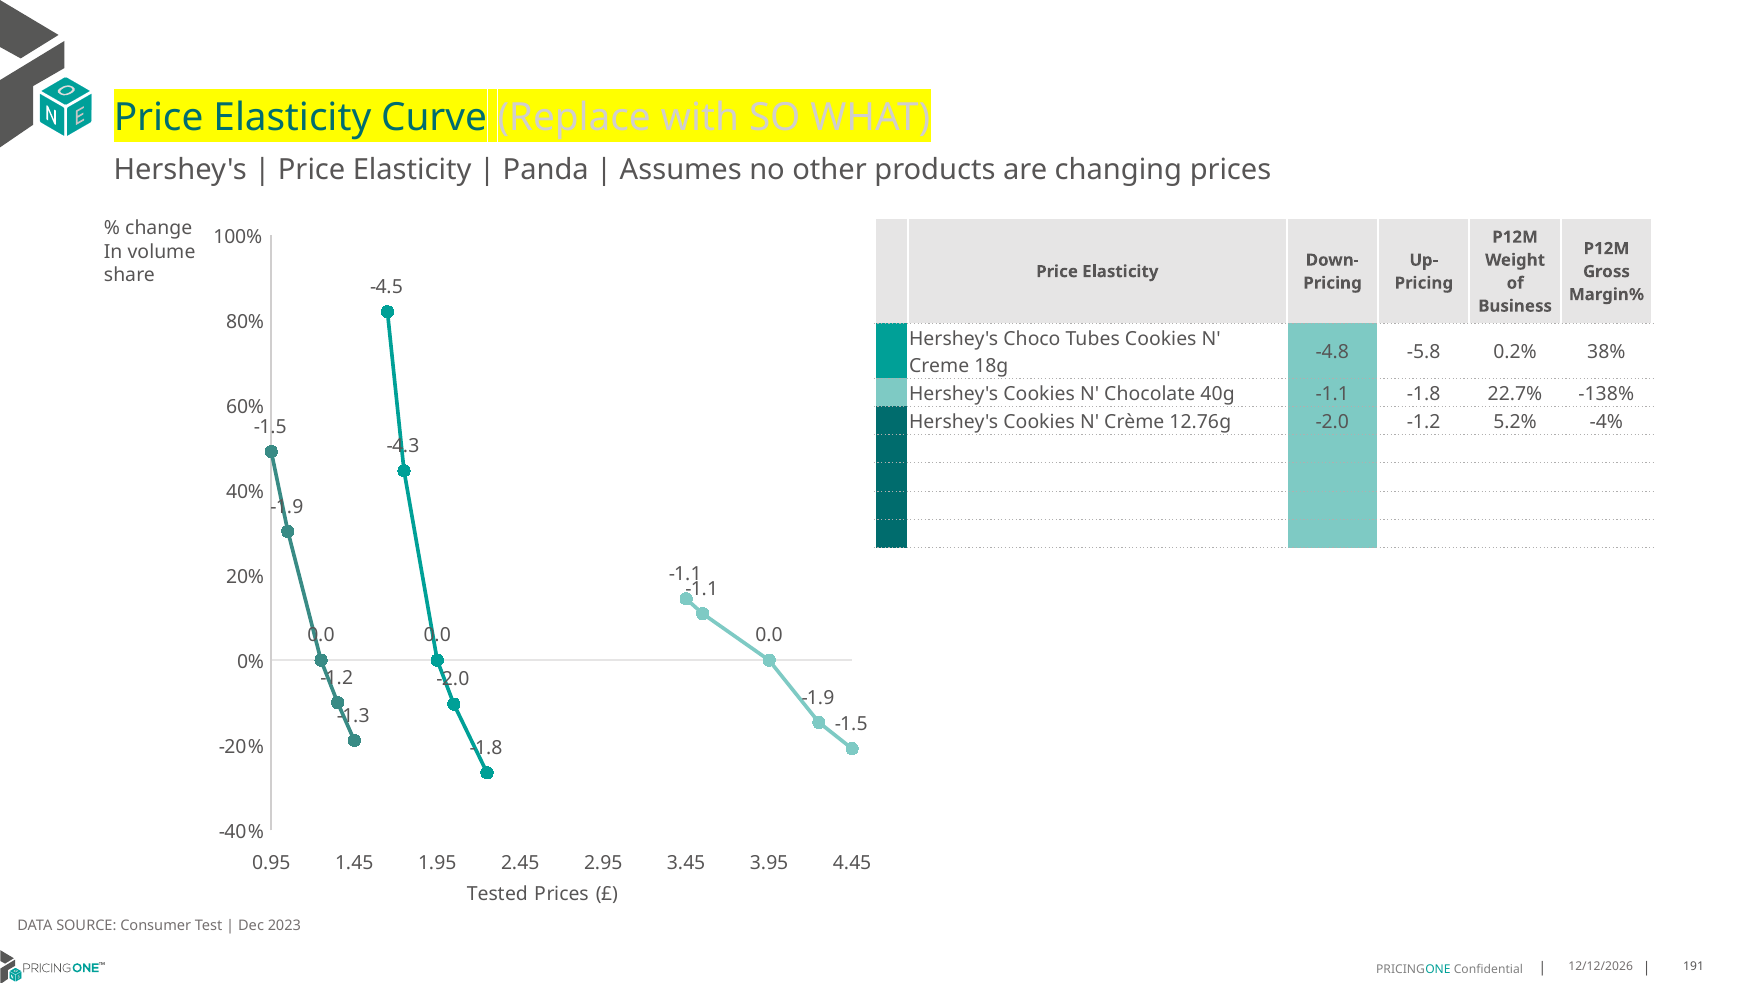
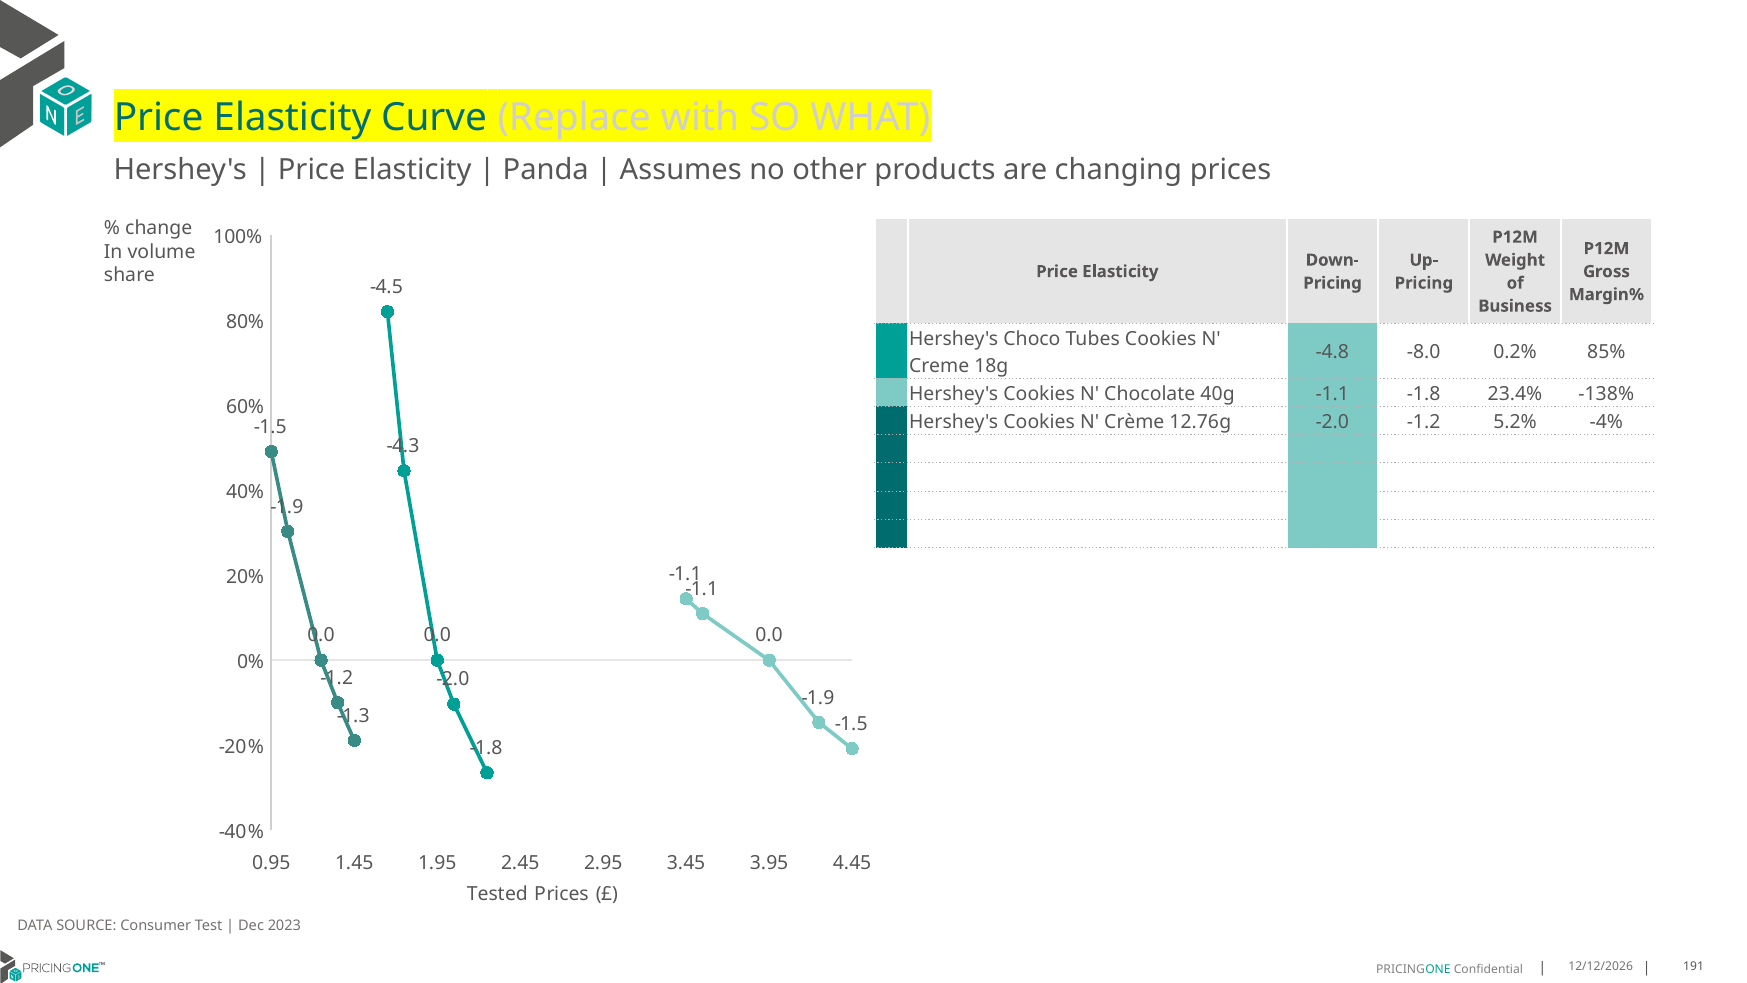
-5.8: -5.8 -> -8.0
38%: 38% -> 85%
22.7%: 22.7% -> 23.4%
